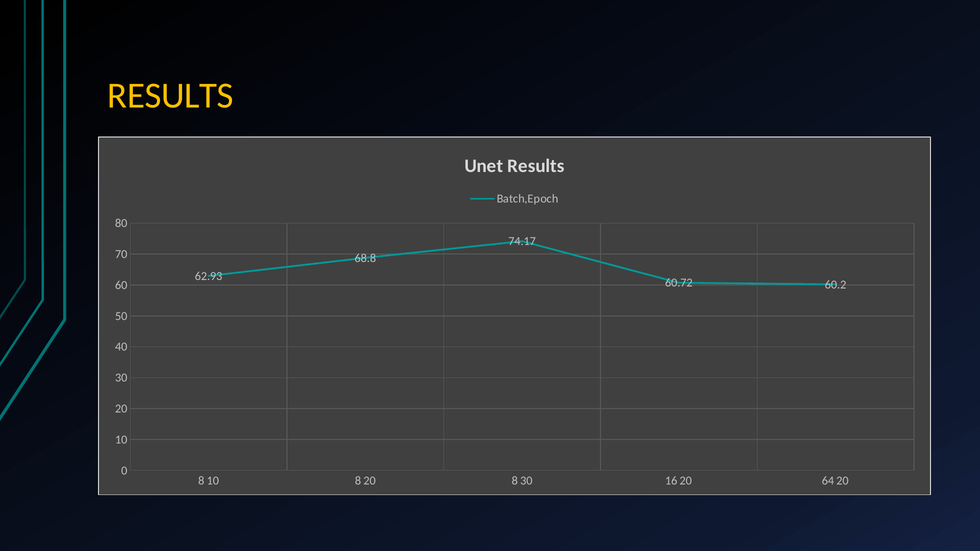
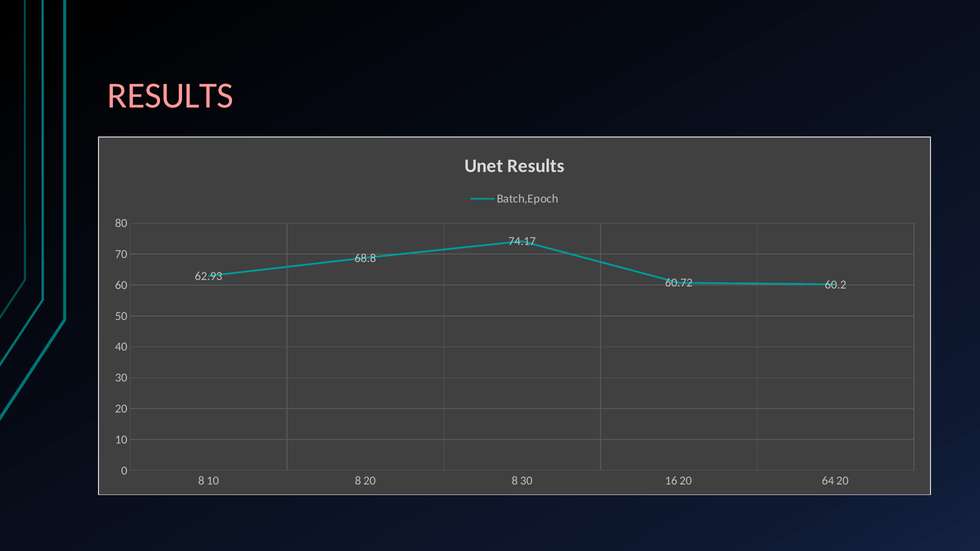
RESULTS at (171, 95) colour: yellow -> pink
